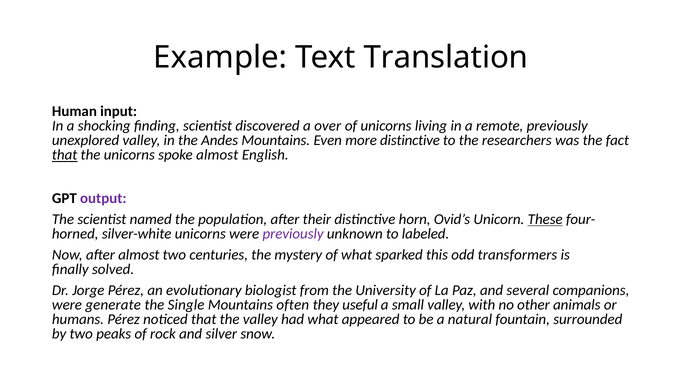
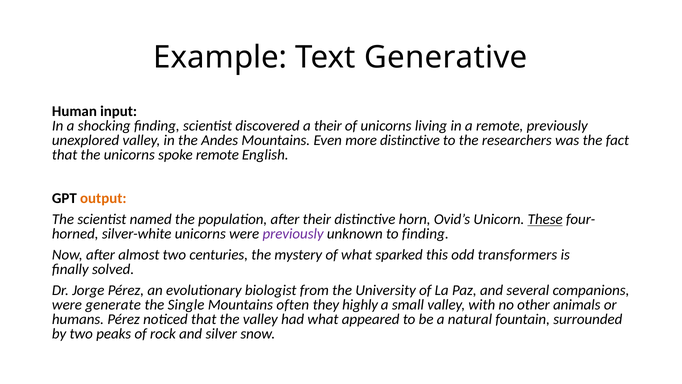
Translation: Translation -> Generative
a over: over -> their
that at (65, 155) underline: present -> none
spoke almost: almost -> remote
output colour: purple -> orange
to labeled: labeled -> finding
useful: useful -> highly
